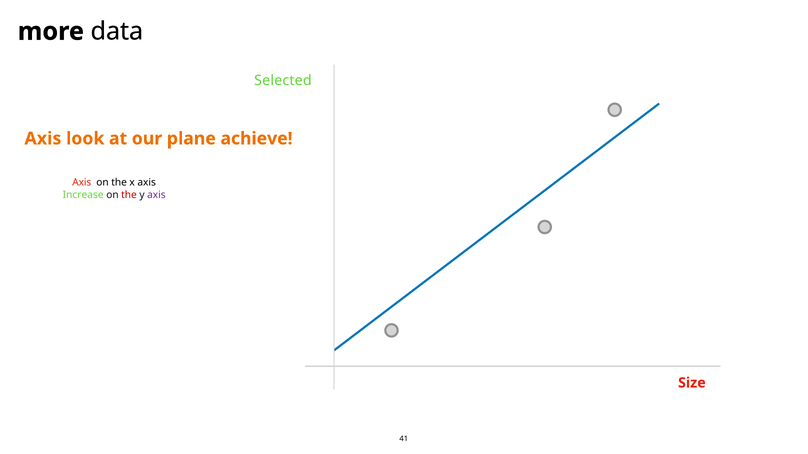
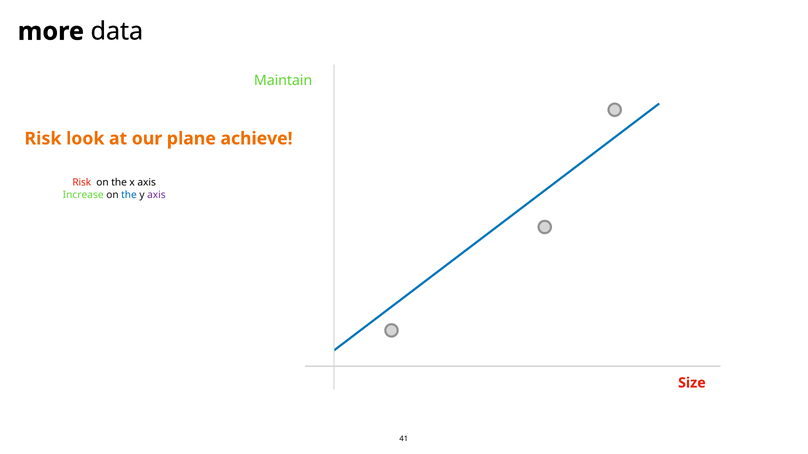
Selected: Selected -> Maintain
Axis at (43, 139): Axis -> Risk
Axis at (82, 183): Axis -> Risk
the at (129, 195) colour: red -> blue
